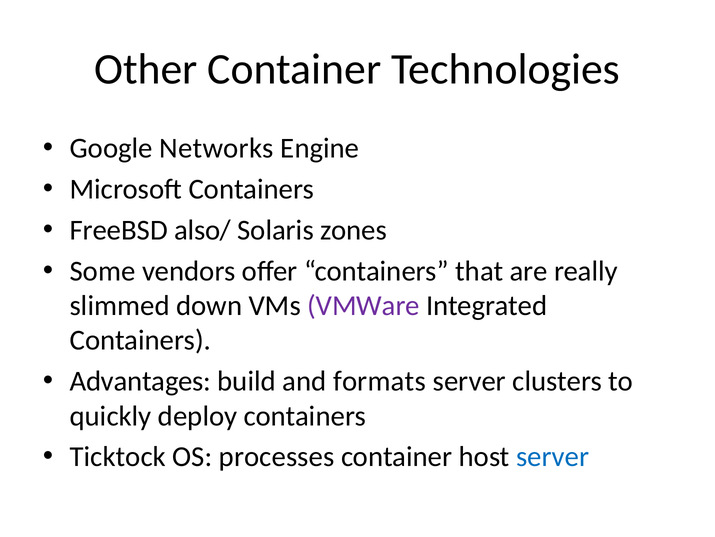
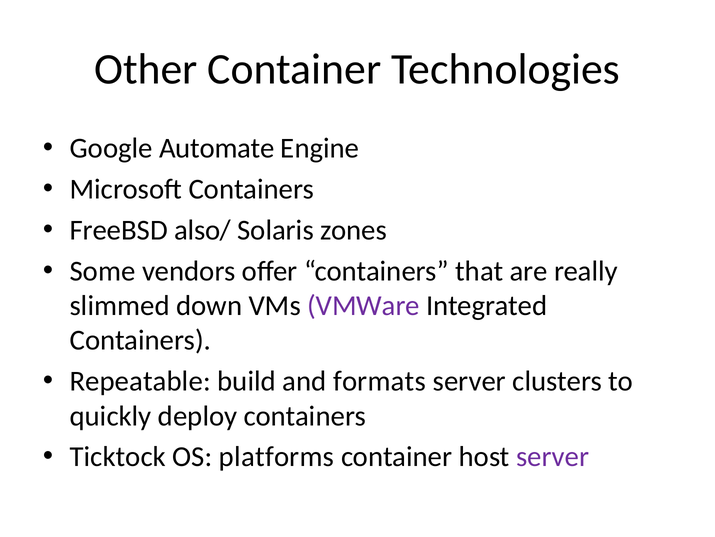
Networks: Networks -> Automate
Advantages: Advantages -> Repeatable
processes: processes -> platforms
server at (553, 456) colour: blue -> purple
